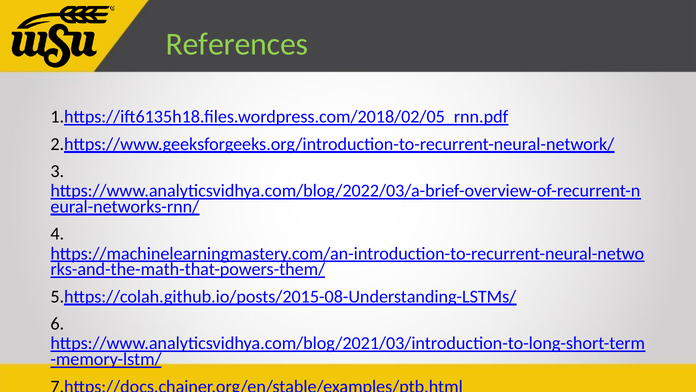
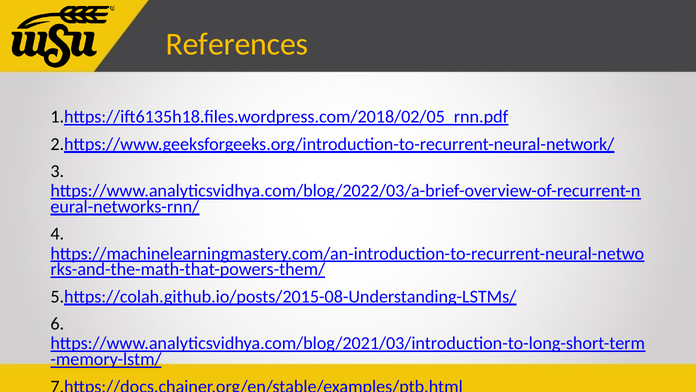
References colour: light green -> yellow
